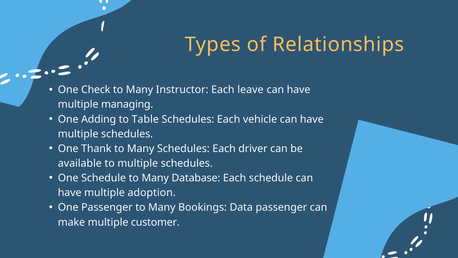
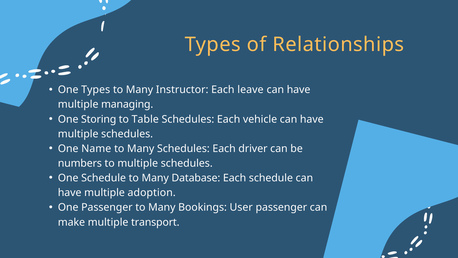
One Check: Check -> Types
Adding: Adding -> Storing
Thank: Thank -> Name
available: available -> numbers
Data: Data -> User
customer: customer -> transport
